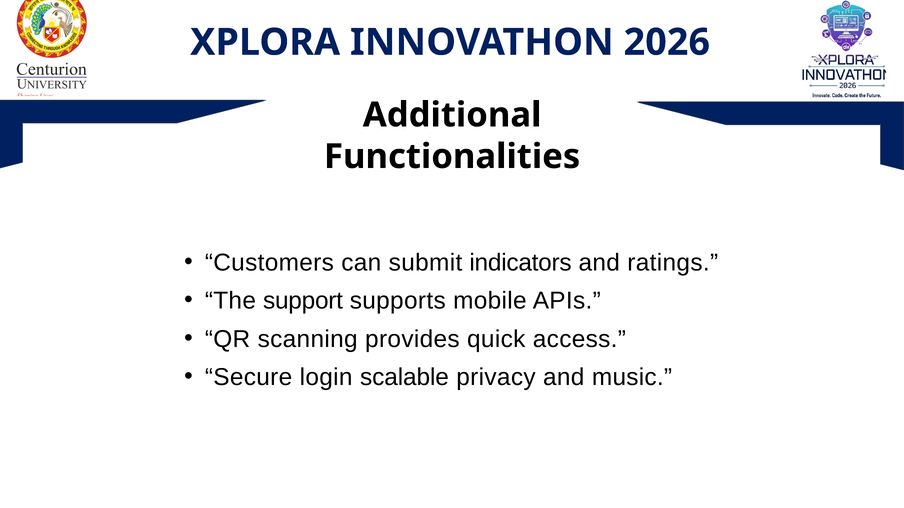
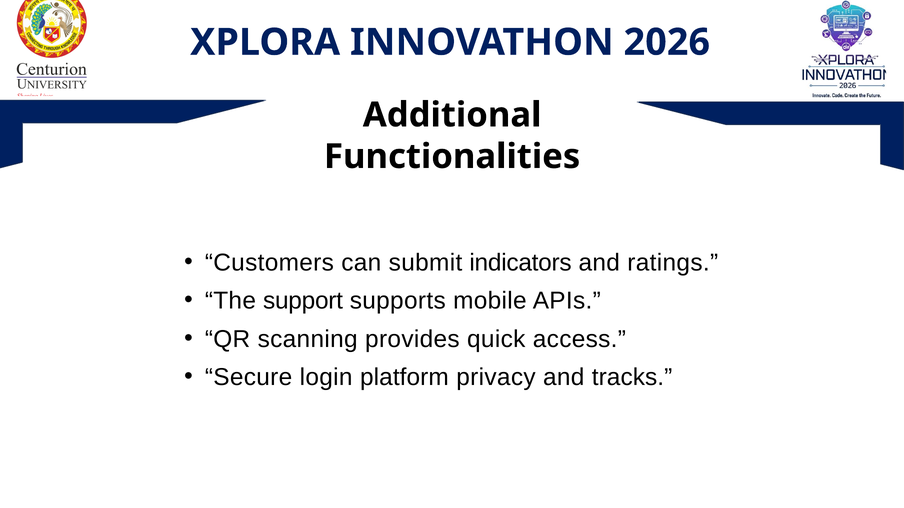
scalable: scalable -> platform
music: music -> tracks
